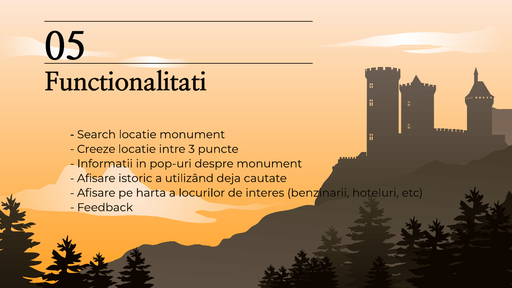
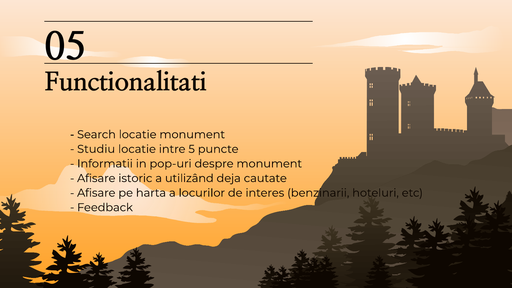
Creeze: Creeze -> Studiu
3: 3 -> 5
